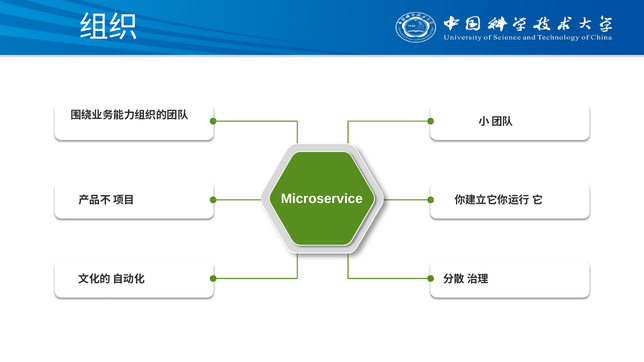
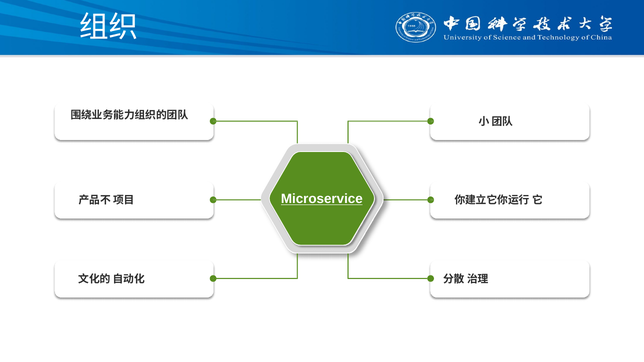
Microservice underline: none -> present
